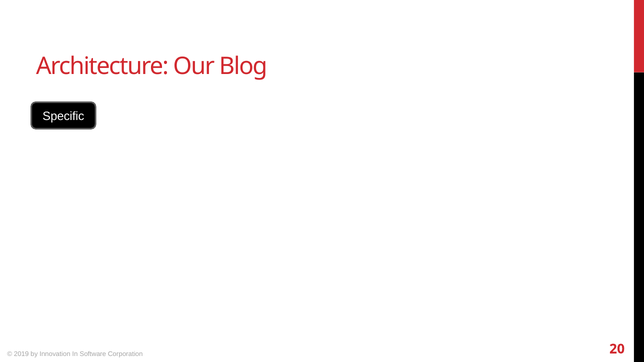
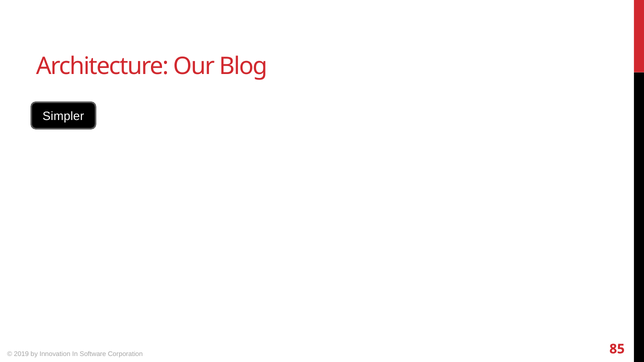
Specific: Specific -> Simpler
20: 20 -> 85
